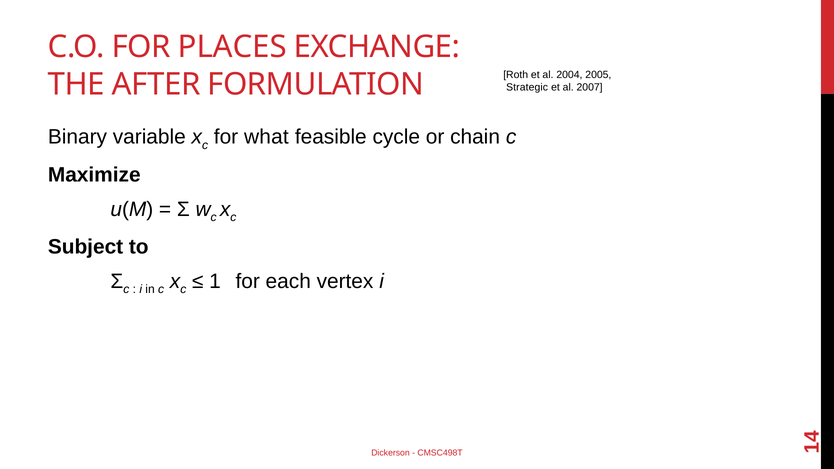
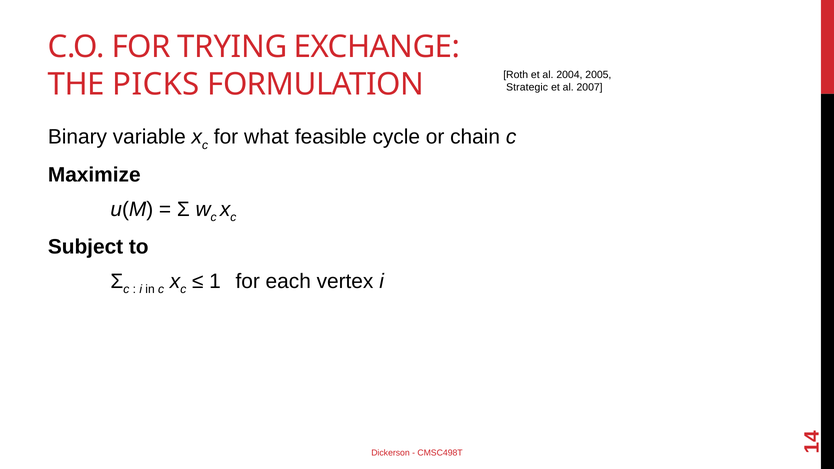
PLACES: PLACES -> TRYING
AFTER: AFTER -> PICKS
